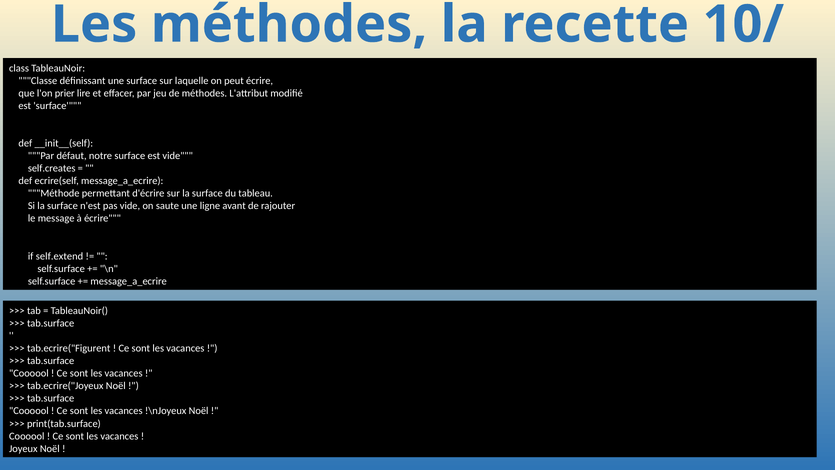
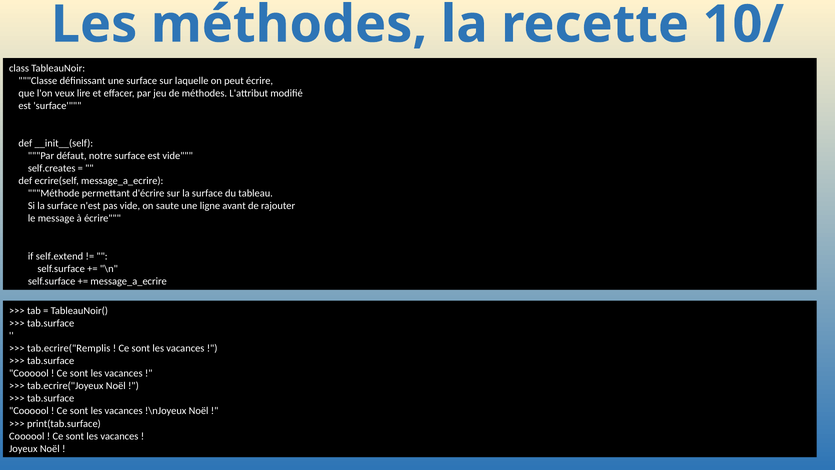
prier: prier -> veux
tab.ecrire("Figurent: tab.ecrire("Figurent -> tab.ecrire("Remplis
